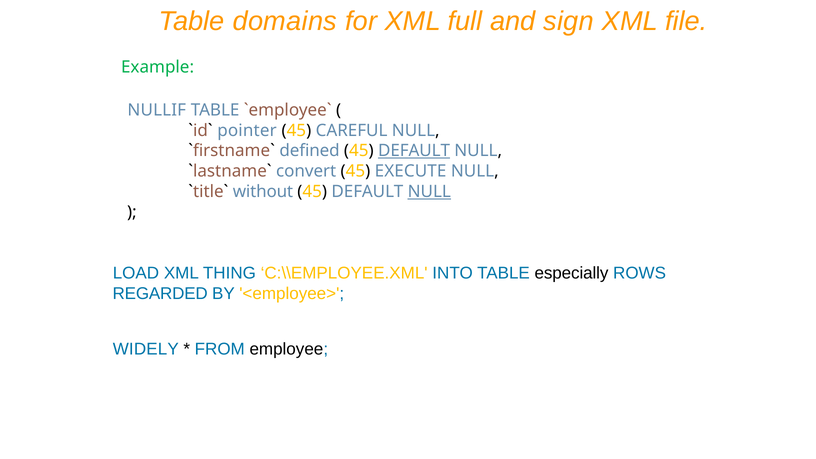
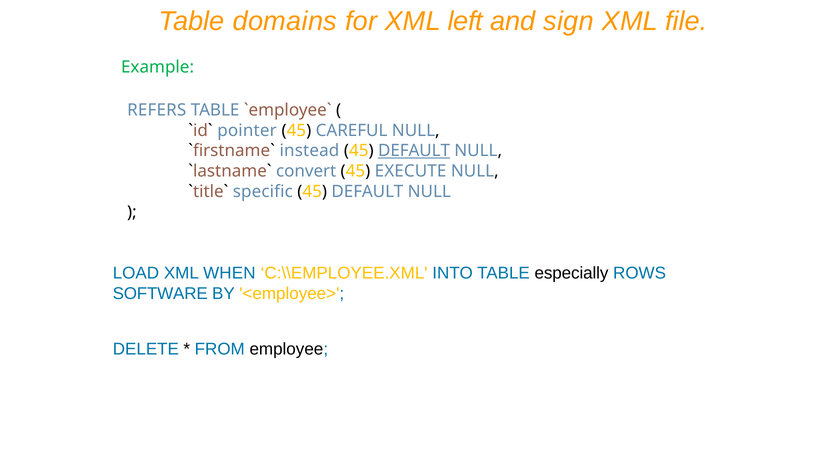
full: full -> left
NULLIF: NULLIF -> REFERS
defined: defined -> instead
without: without -> specific
NULL at (429, 192) underline: present -> none
THING: THING -> WHEN
REGARDED: REGARDED -> SOFTWARE
WIDELY: WIDELY -> DELETE
